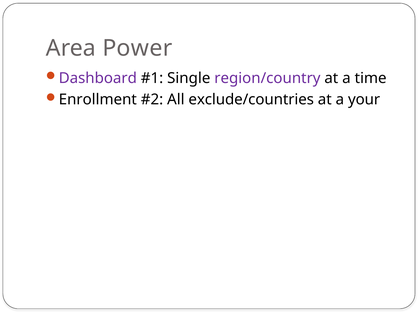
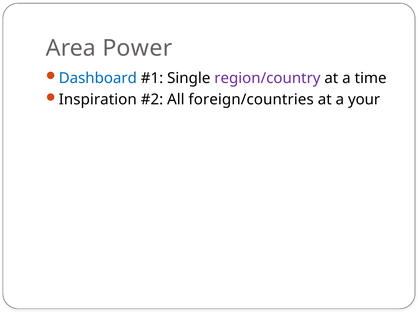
Dashboard colour: purple -> blue
Enrollment: Enrollment -> Inspiration
exclude/countries: exclude/countries -> foreign/countries
